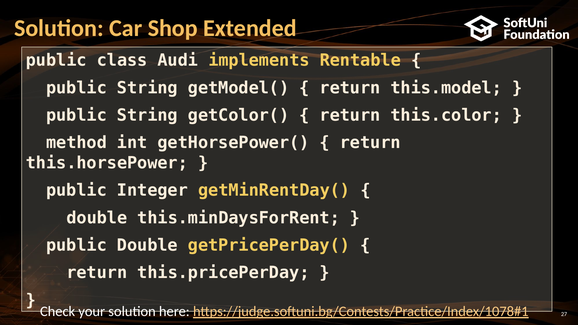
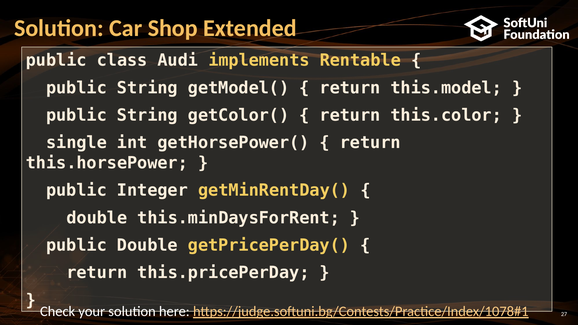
method: method -> single
